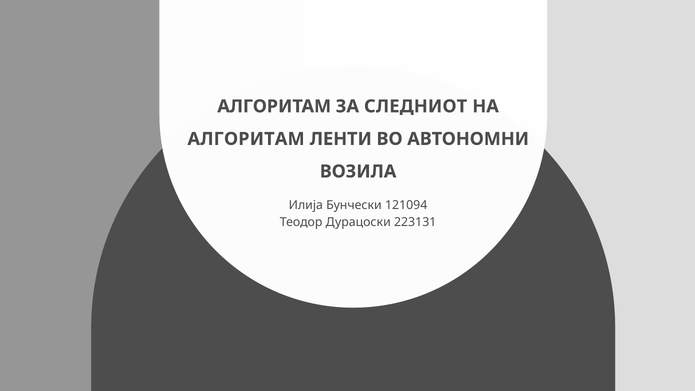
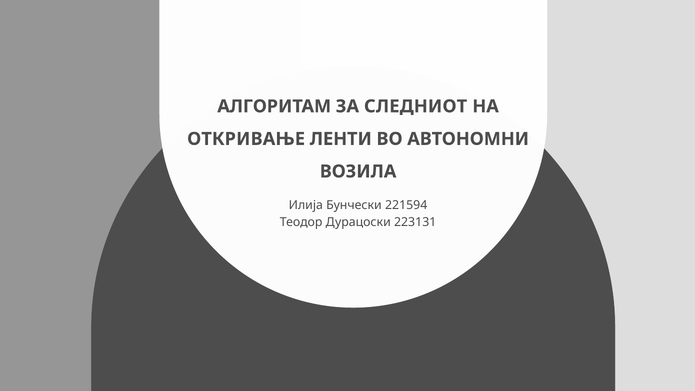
АЛГОРИТАМ at (246, 139): АЛГОРИТАМ -> ОТКРИВАЊЕ
121094: 121094 -> 221594
